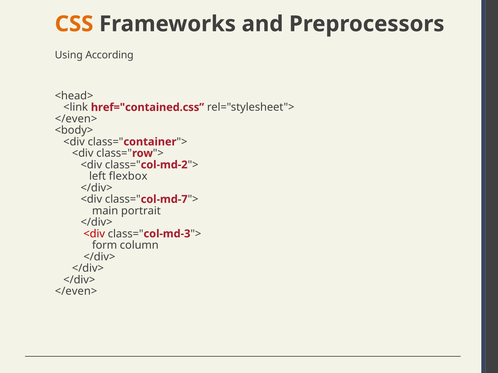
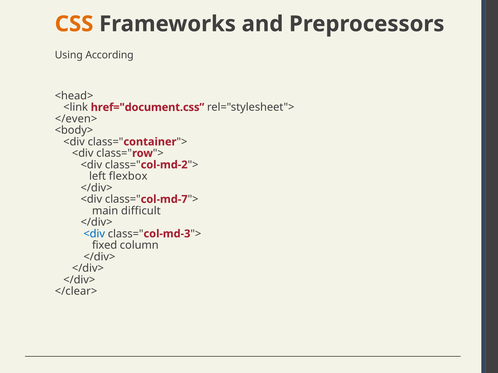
href="contained.css: href="contained.css -> href="document.css
portrait: portrait -> difficult
<div at (94, 234) colour: red -> blue
form: form -> fixed
</even> at (76, 292): </even> -> </clear>
